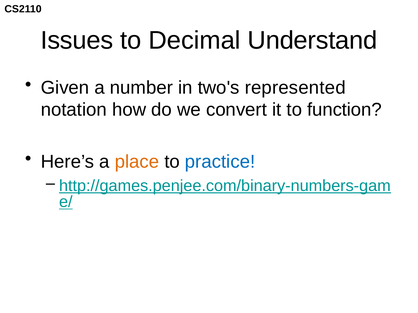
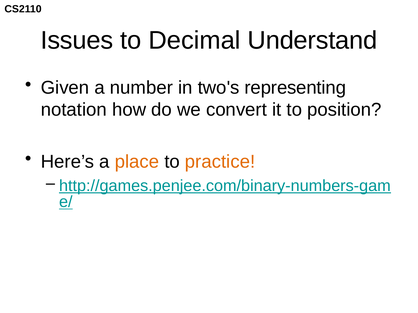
represented: represented -> representing
function: function -> position
practice colour: blue -> orange
